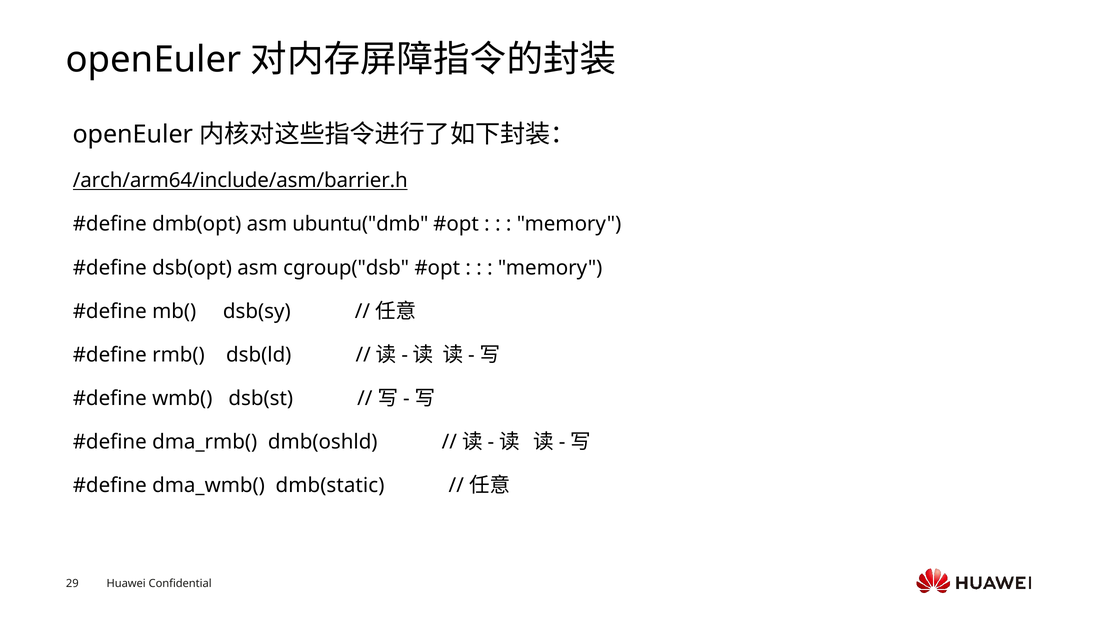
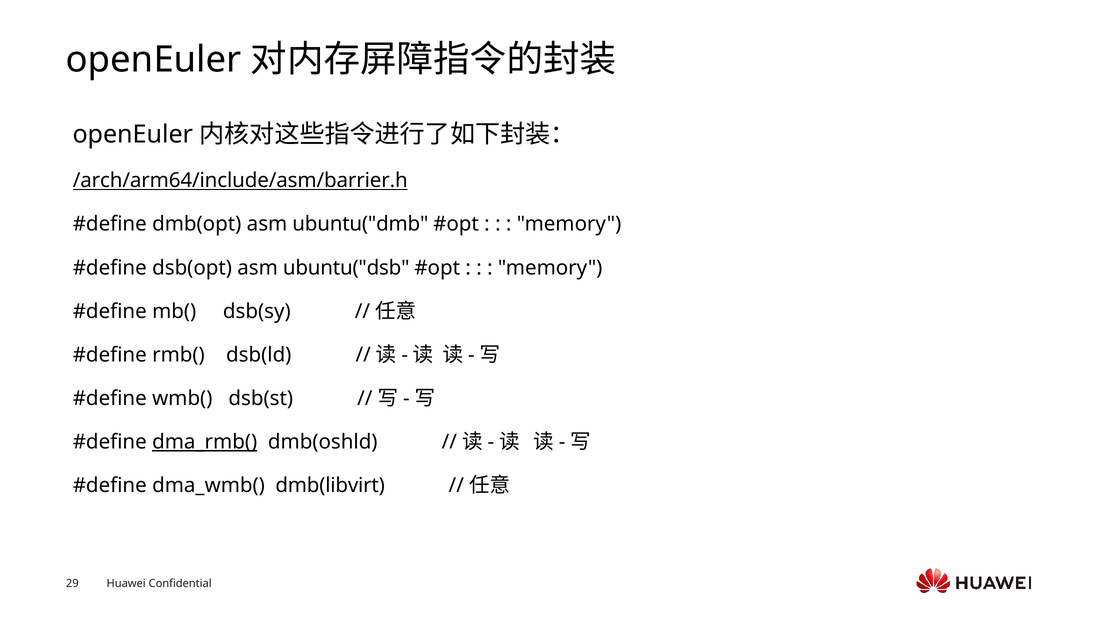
cgroup("dsb: cgroup("dsb -> ubuntu("dsb
dma_rmb( underline: none -> present
dmb(static: dmb(static -> dmb(libvirt
